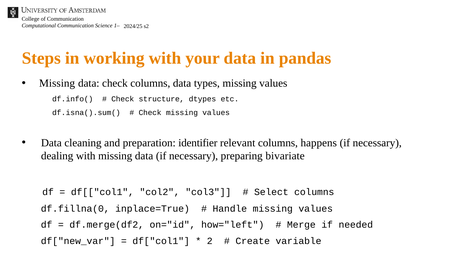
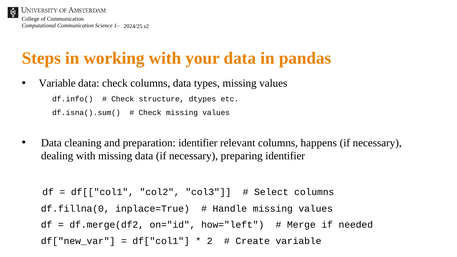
Missing at (57, 83): Missing -> Variable
preparing bivariate: bivariate -> identifier
